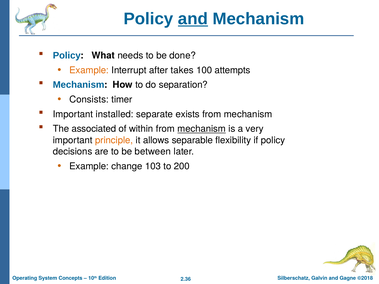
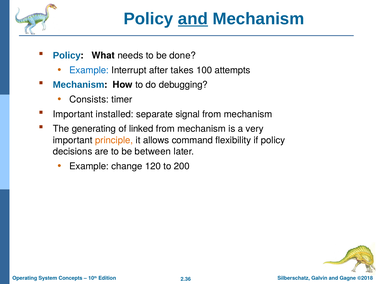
Example at (89, 70) colour: orange -> blue
separation: separation -> debugging
exists: exists -> signal
associated: associated -> generating
within: within -> linked
mechanism at (202, 129) underline: present -> none
separable: separable -> command
103: 103 -> 120
